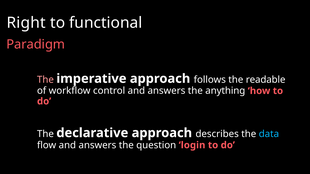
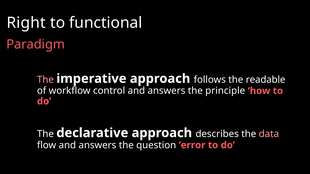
anything: anything -> principle
data colour: light blue -> pink
login: login -> error
